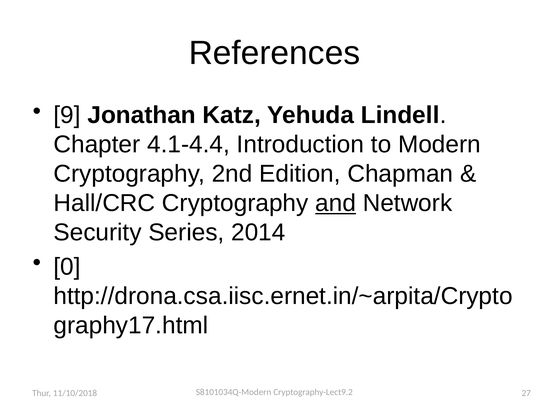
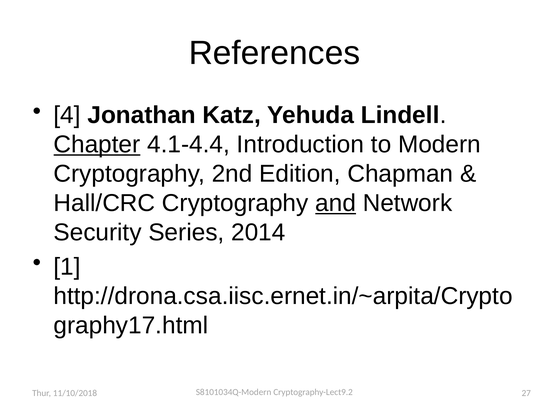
9: 9 -> 4
Chapter underline: none -> present
0: 0 -> 1
